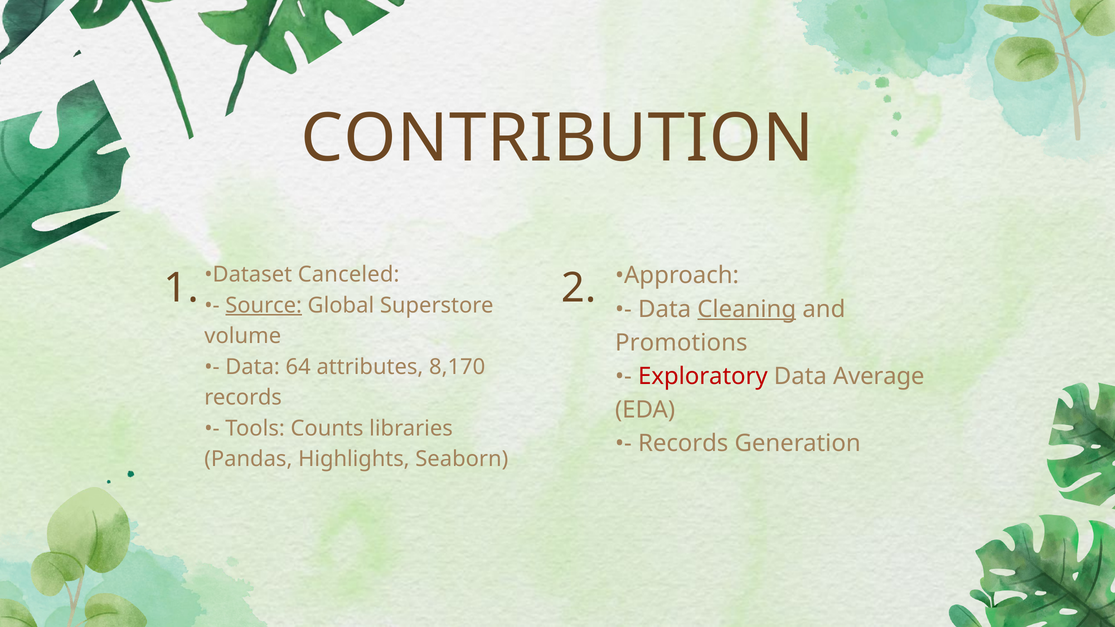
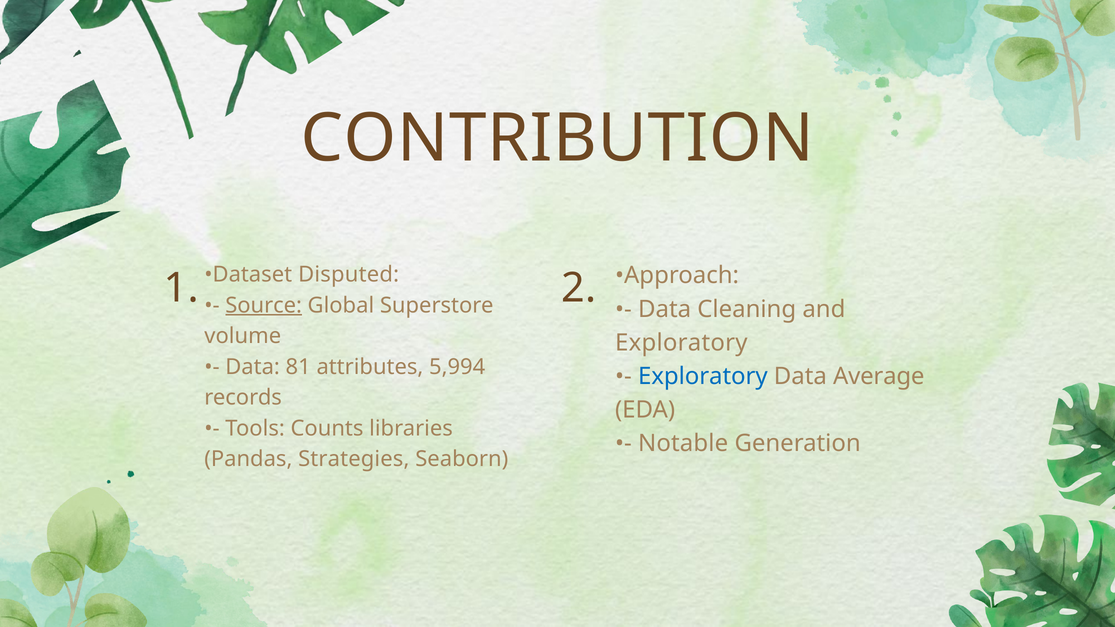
Canceled: Canceled -> Disputed
Cleaning underline: present -> none
Promotions at (681, 343): Promotions -> Exploratory
64: 64 -> 81
8,170: 8,170 -> 5,994
Exploratory at (703, 376) colour: red -> blue
Records at (683, 443): Records -> Notable
Highlights: Highlights -> Strategies
